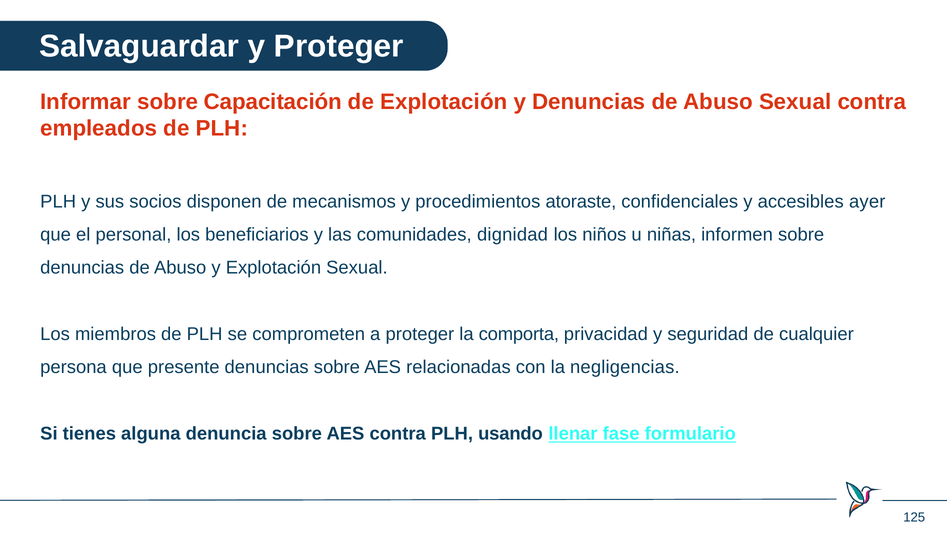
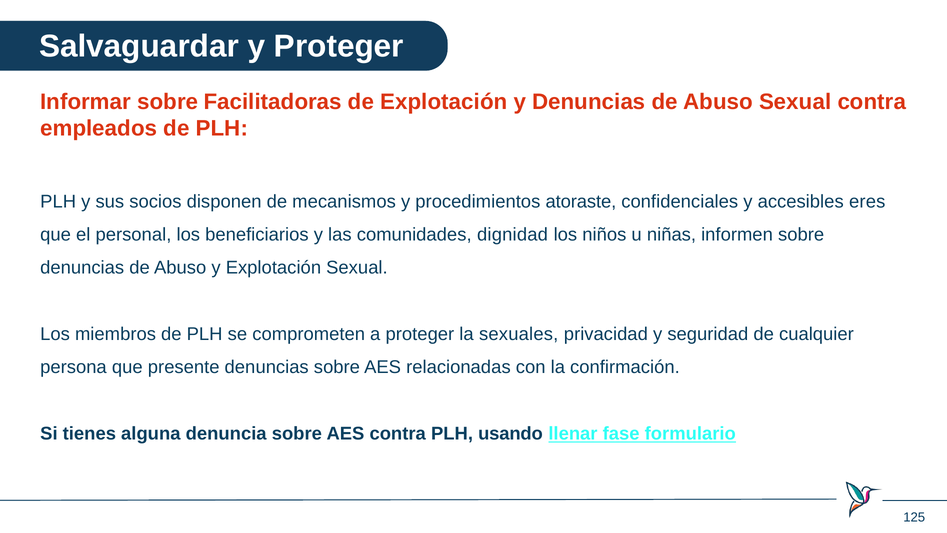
Capacitación: Capacitación -> Facilitadoras
ayer: ayer -> eres
comporta: comporta -> sexuales
negligencias: negligencias -> confirmación
